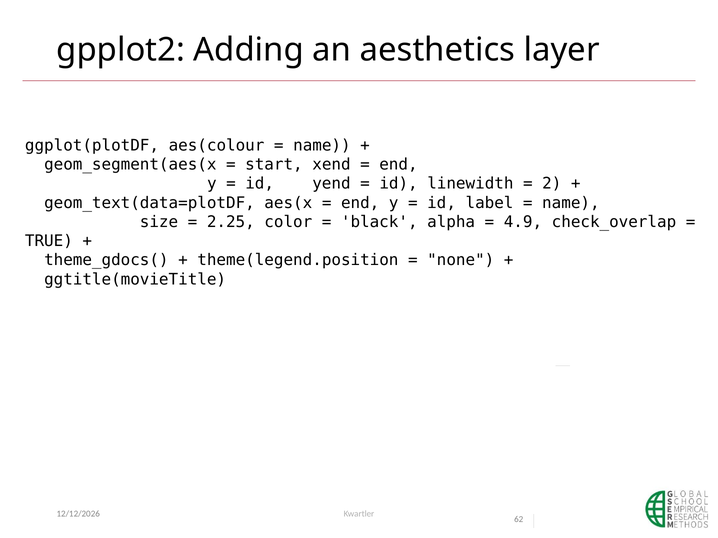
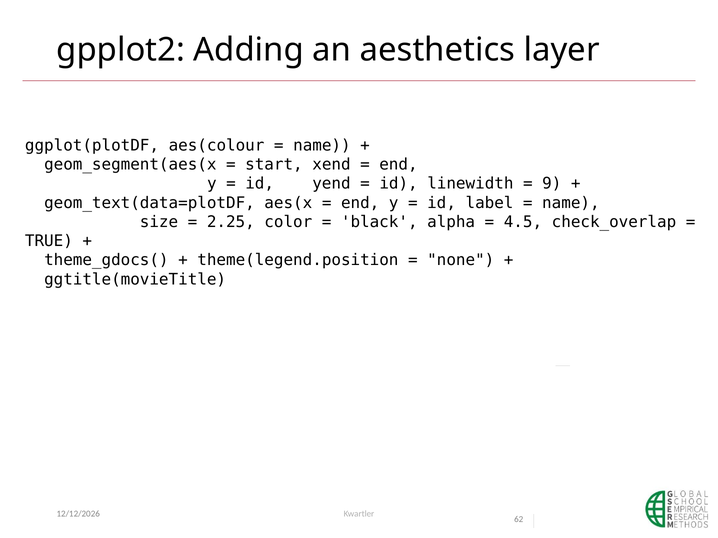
2: 2 -> 9
4.9: 4.9 -> 4.5
